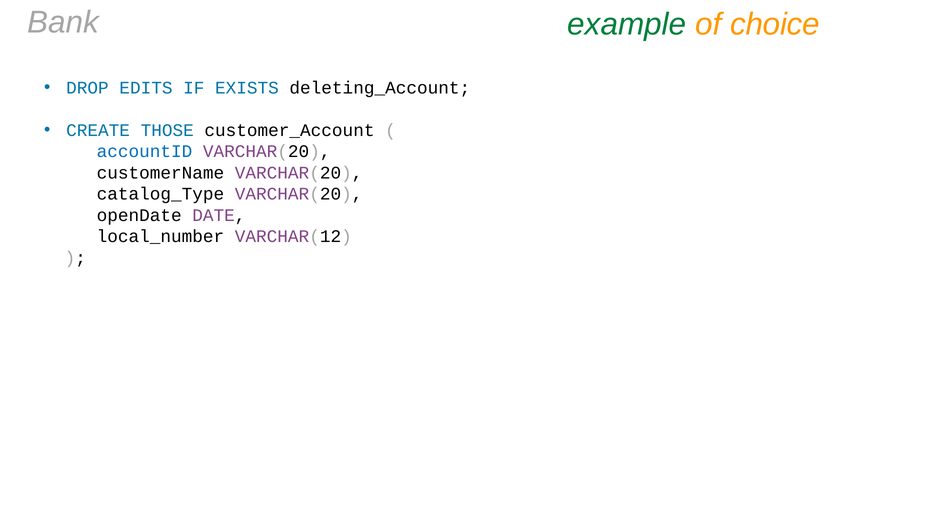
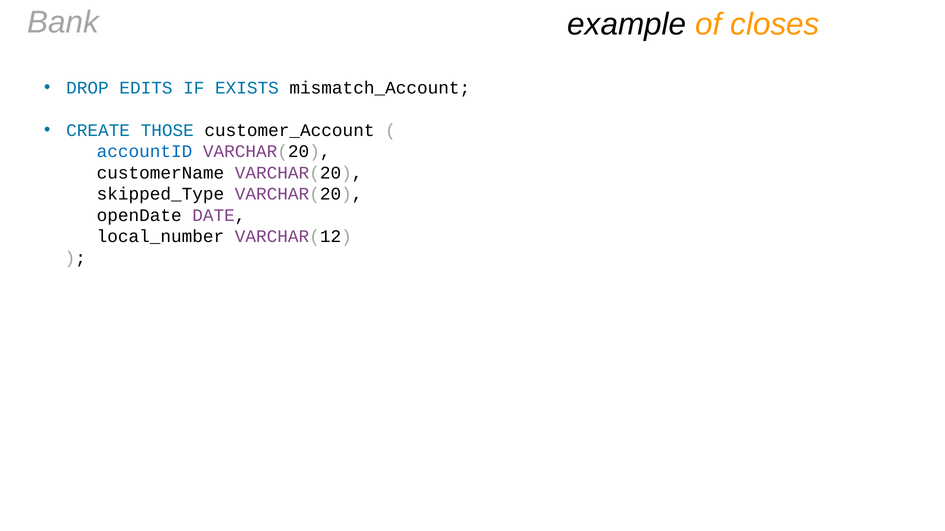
example colour: green -> black
choice: choice -> closes
deleting_Account: deleting_Account -> mismatch_Account
catalog_Type: catalog_Type -> skipped_Type
